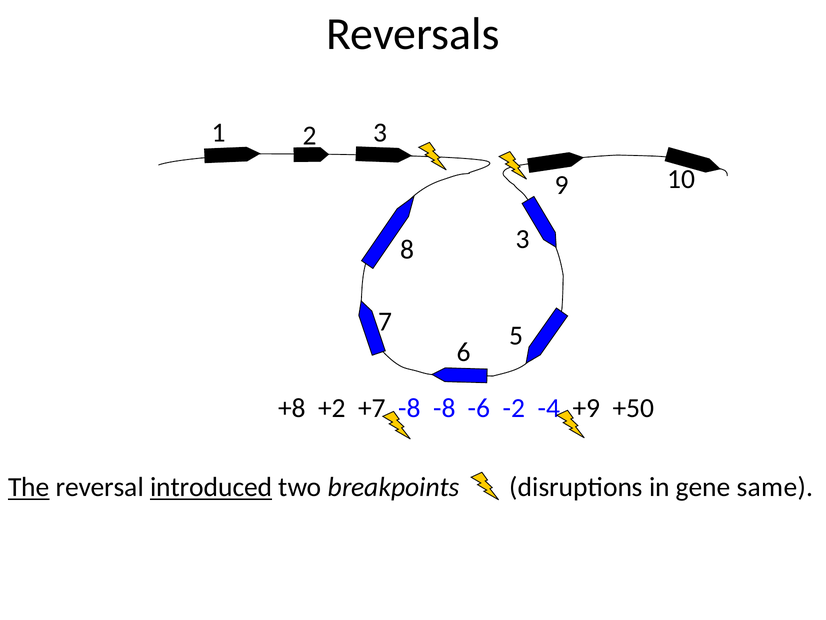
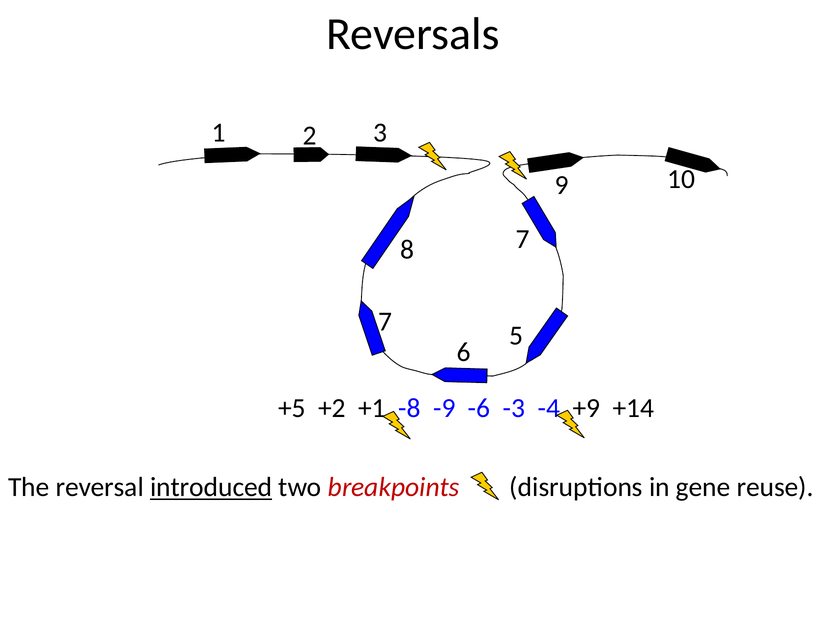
8 3: 3 -> 7
+8: +8 -> +5
+7: +7 -> +1
-8 -8: -8 -> -9
-2: -2 -> -3
+50: +50 -> +14
The underline: present -> none
breakpoints colour: black -> red
same: same -> reuse
